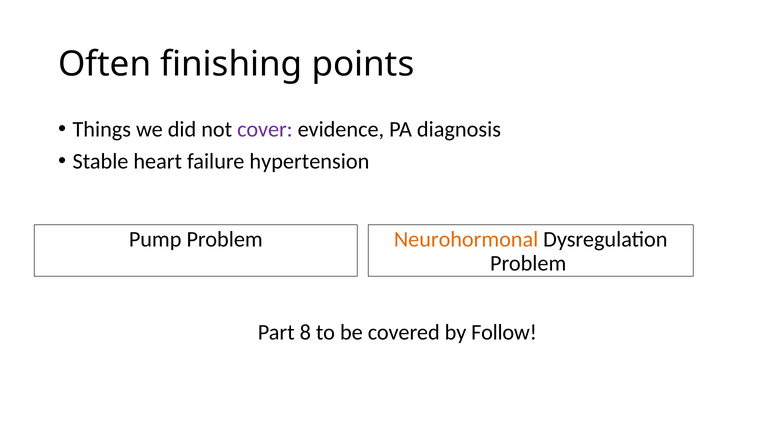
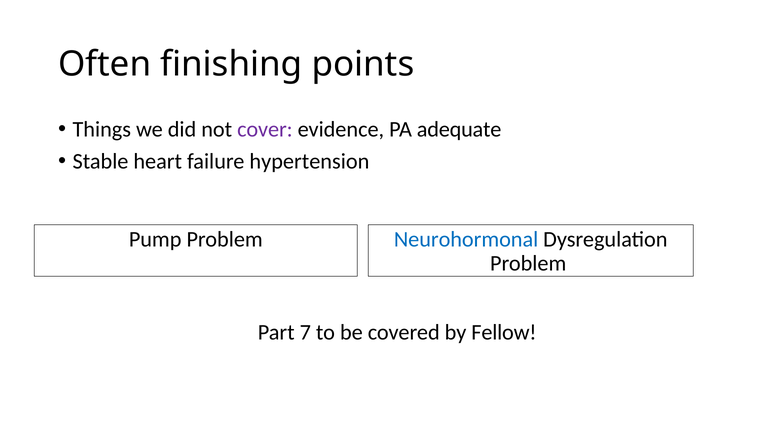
diagnosis: diagnosis -> adequate
Neurohormonal colour: orange -> blue
8: 8 -> 7
Follow: Follow -> Fellow
